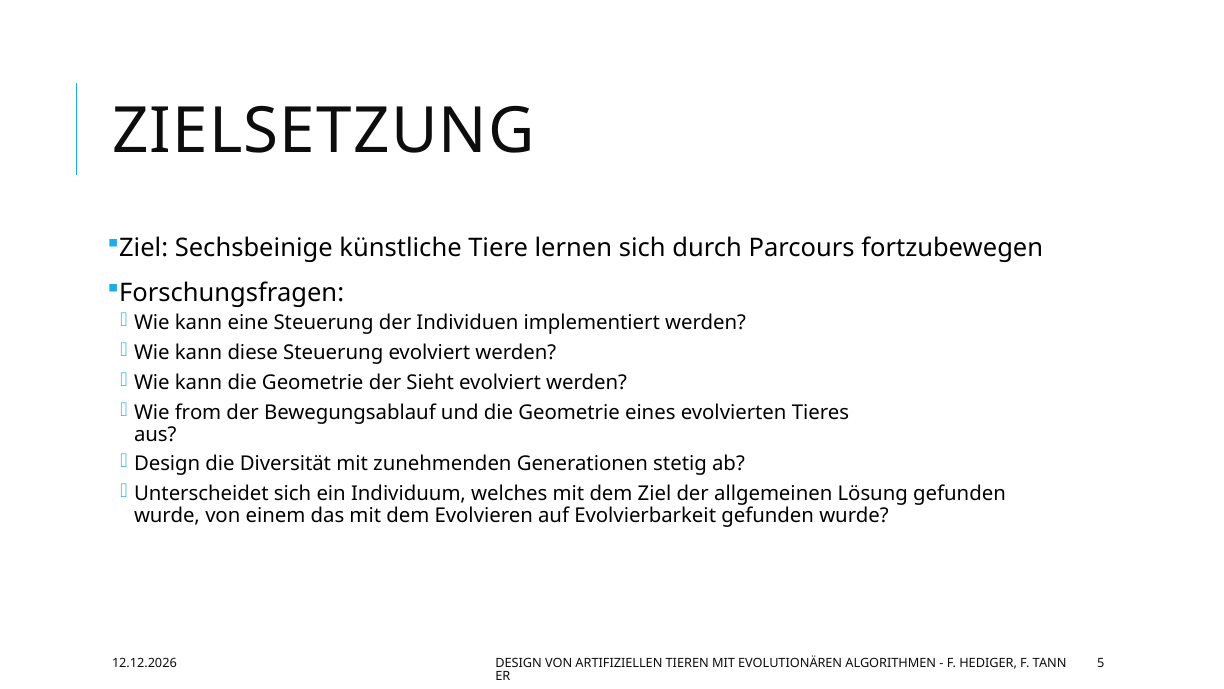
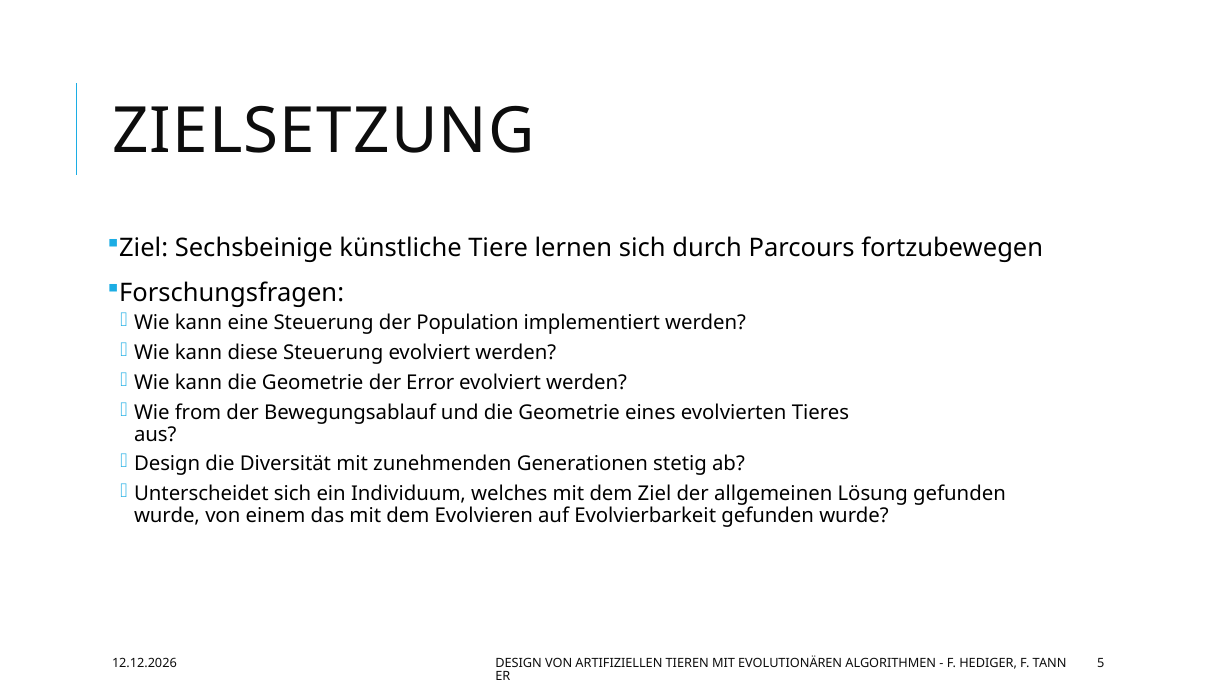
Individuen: Individuen -> Population
Sieht: Sieht -> Error
